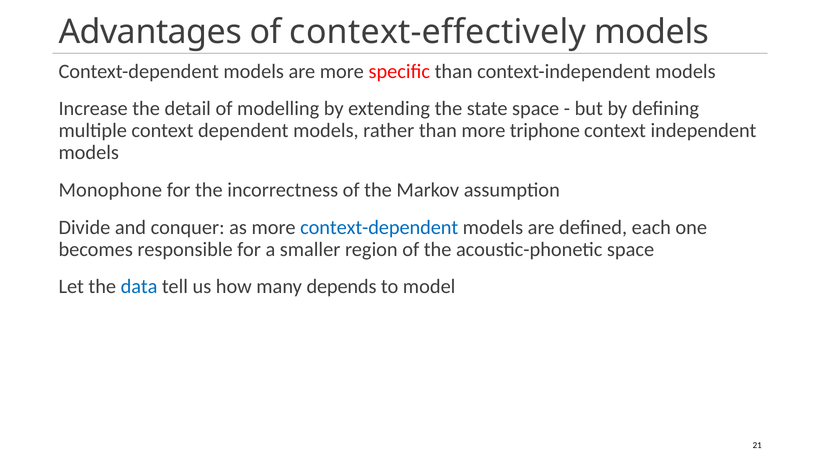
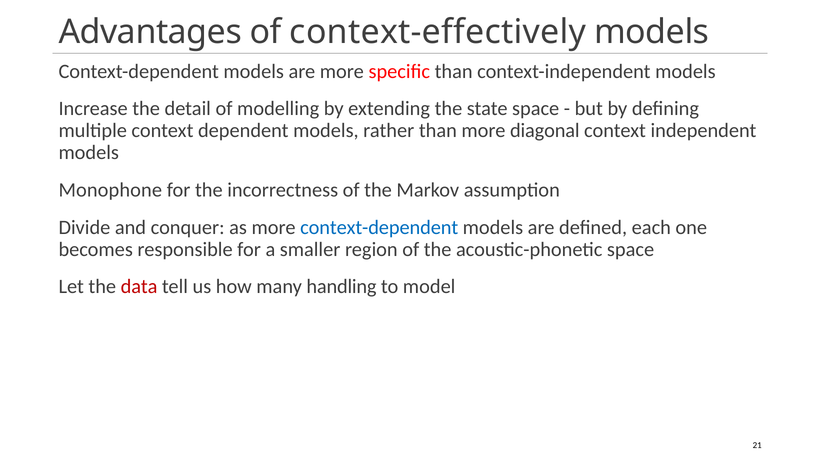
triphone: triphone -> diagonal
data colour: blue -> red
depends: depends -> handling
